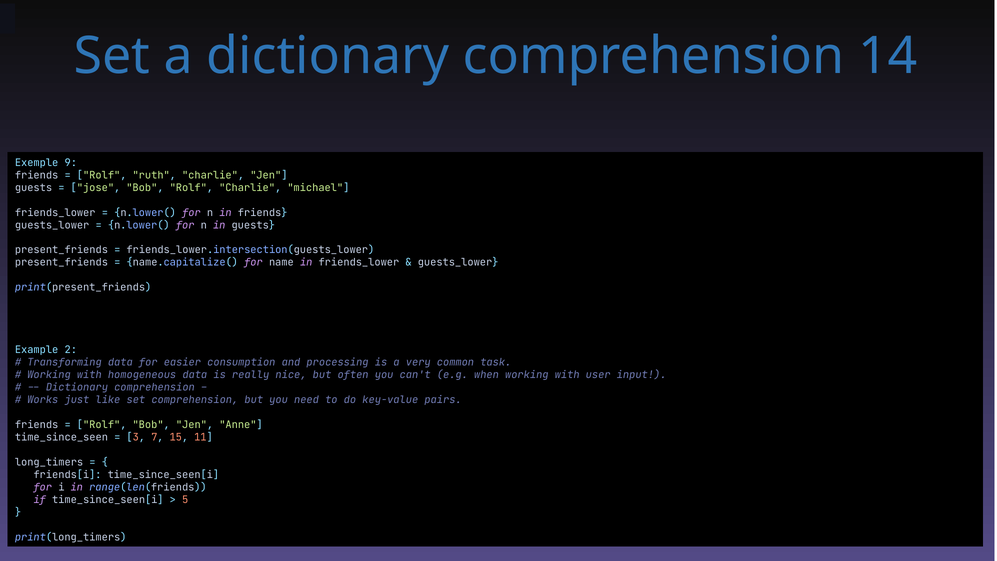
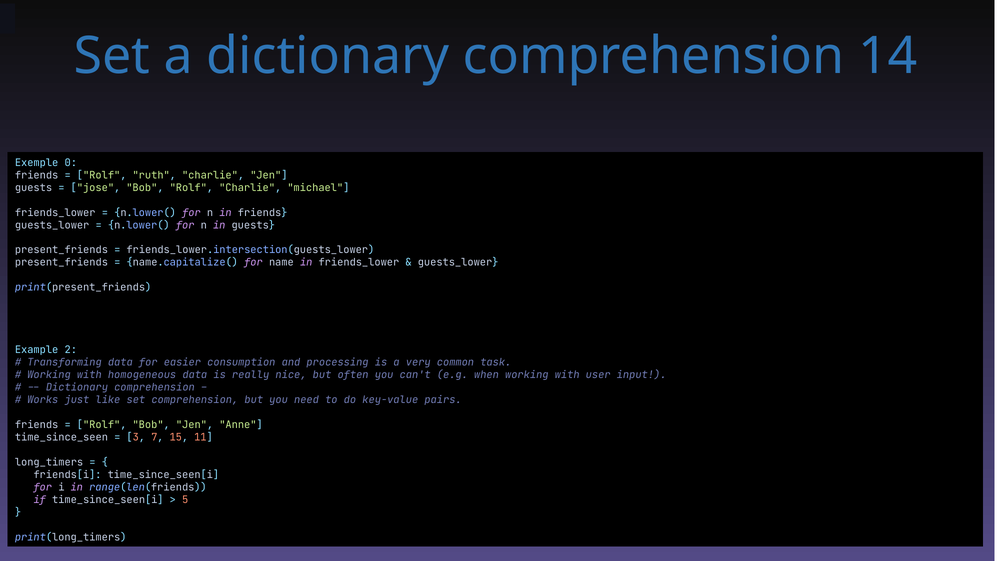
9: 9 -> 0
